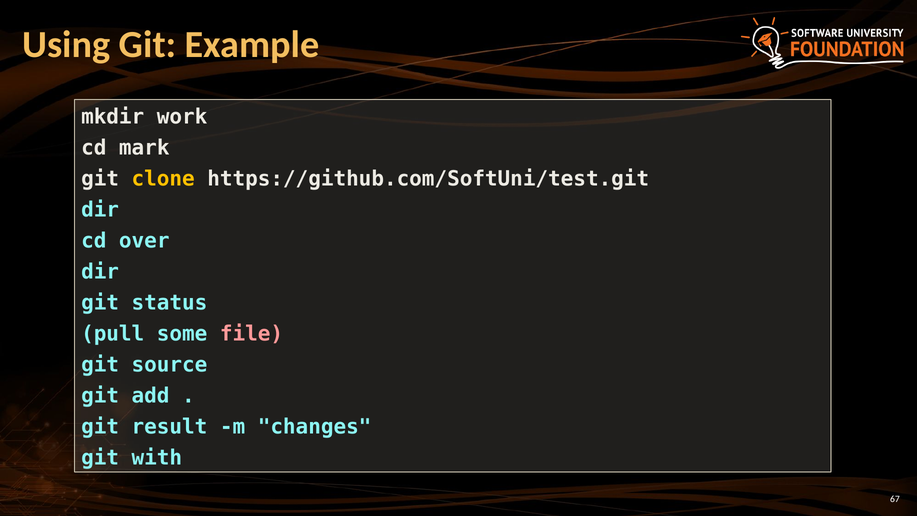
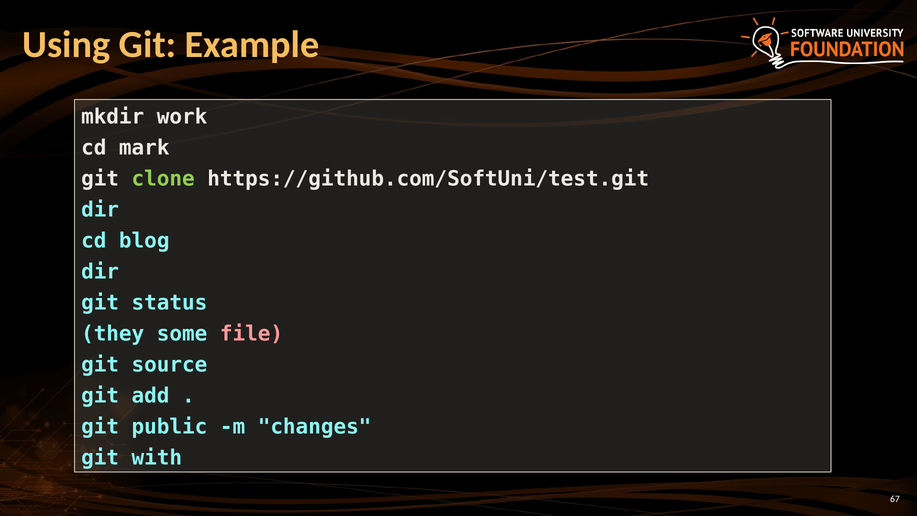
clone colour: yellow -> light green
over: over -> blog
pull: pull -> they
result: result -> public
